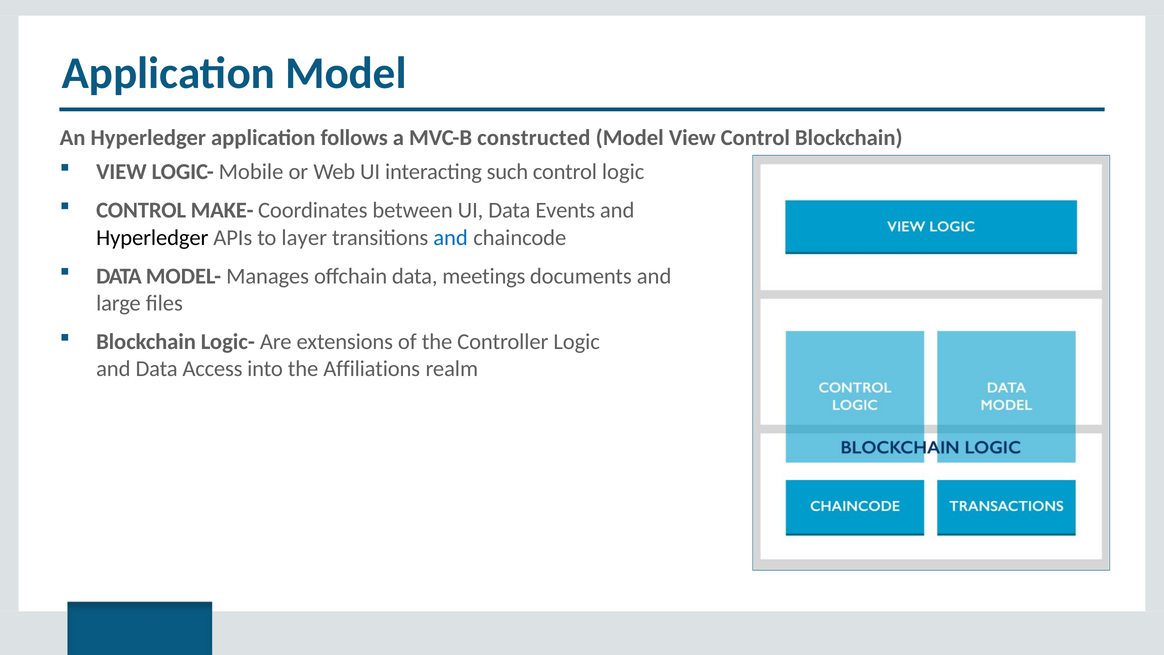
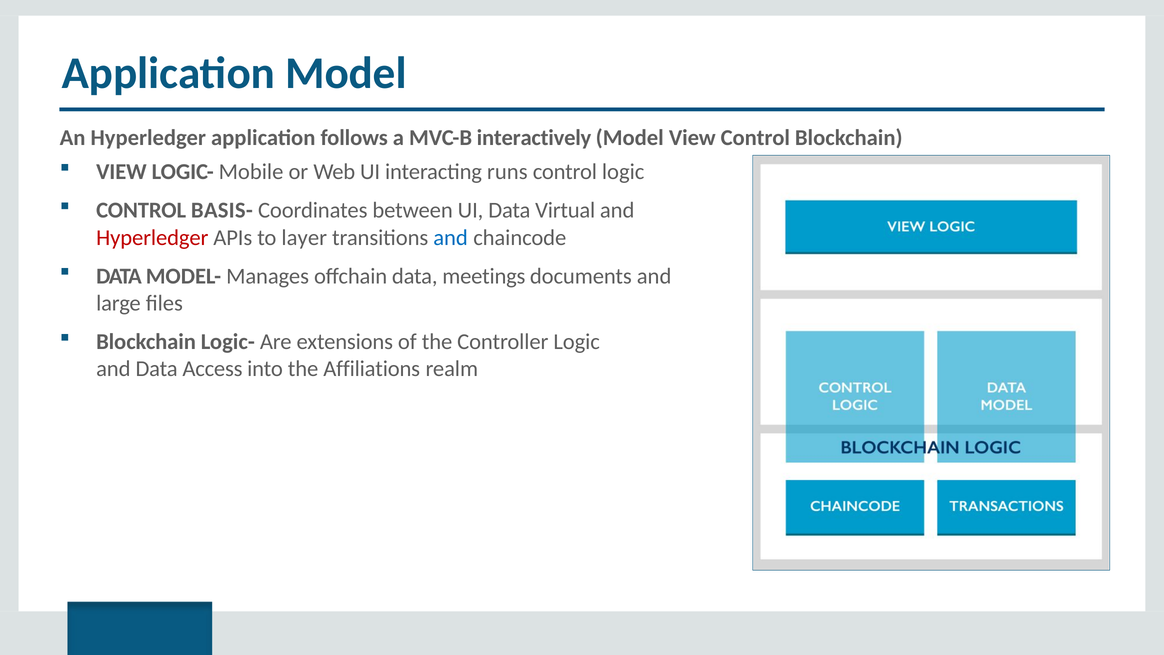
constructed: constructed -> interactively
such: such -> runs
MAKE-: MAKE- -> BASIS-
Events: Events -> Virtual
Hyperledger at (152, 237) colour: black -> red
